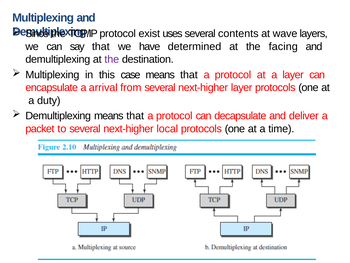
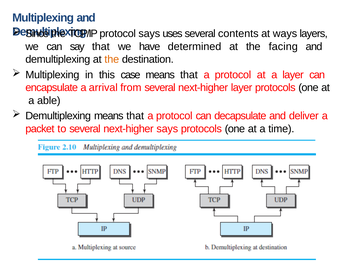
protocol exist: exist -> says
wave: wave -> ways
the at (112, 59) colour: purple -> orange
duty: duty -> able
next-higher local: local -> says
